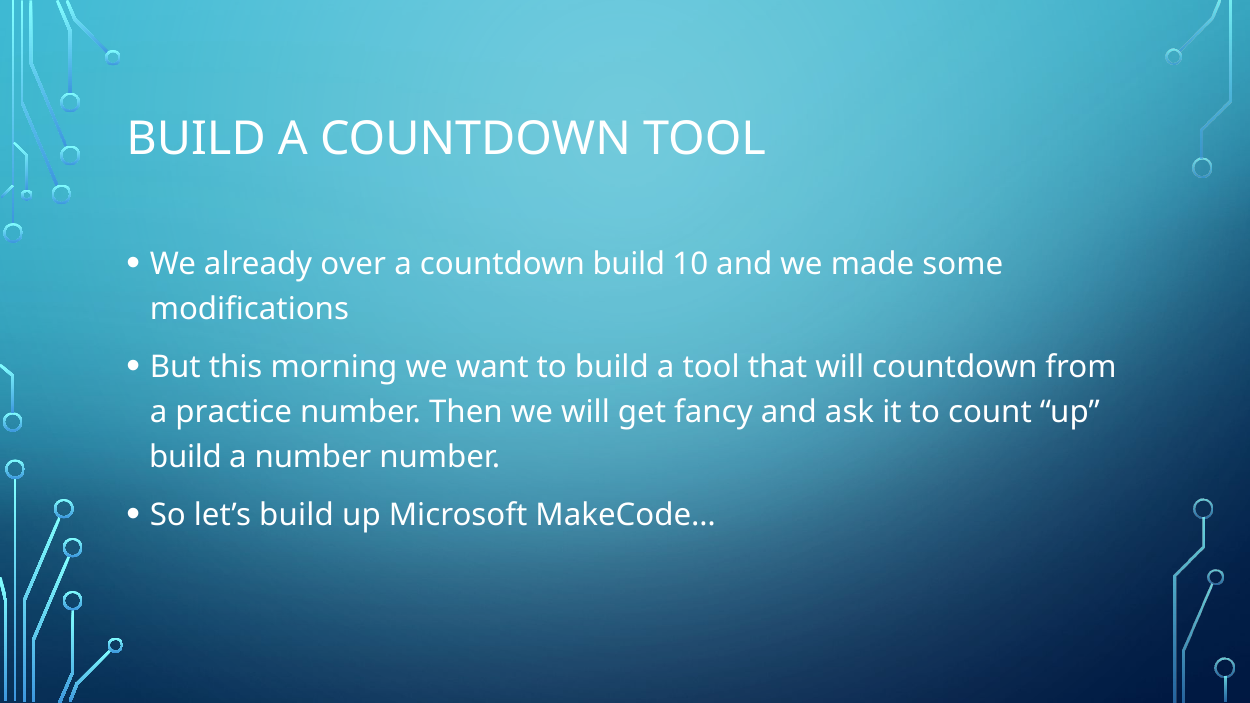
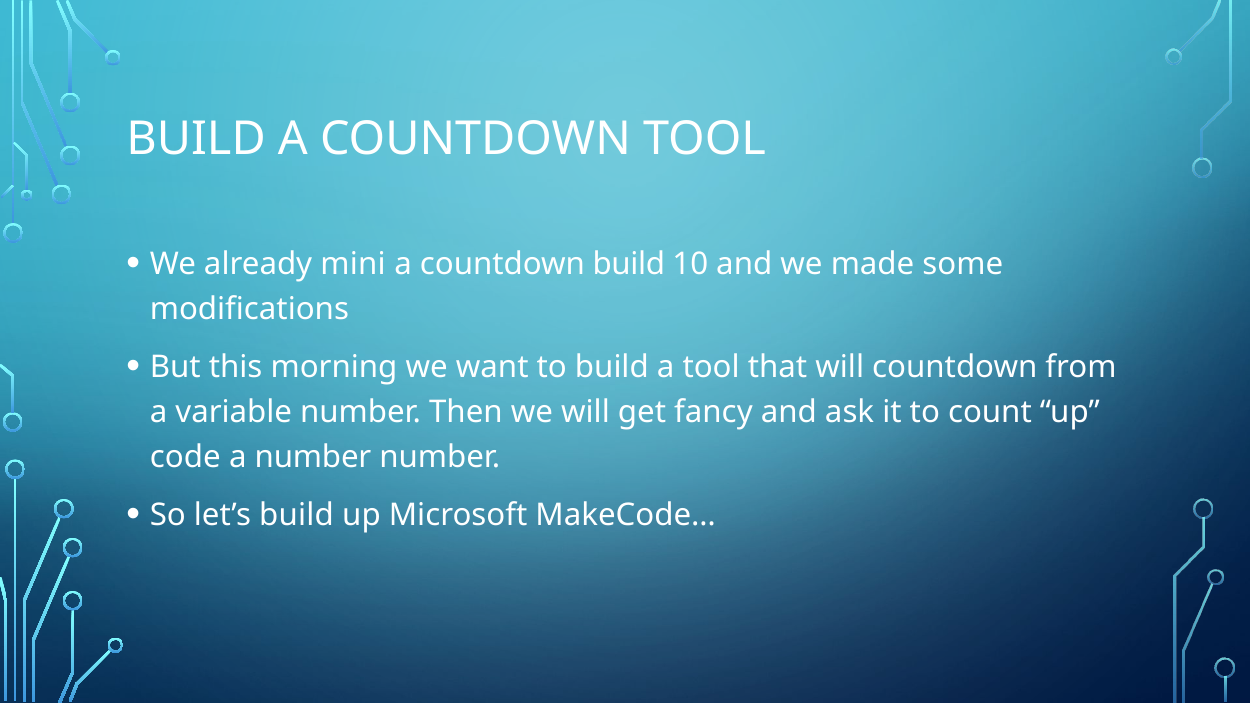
over: over -> mini
practice: practice -> variable
build at (186, 457): build -> code
